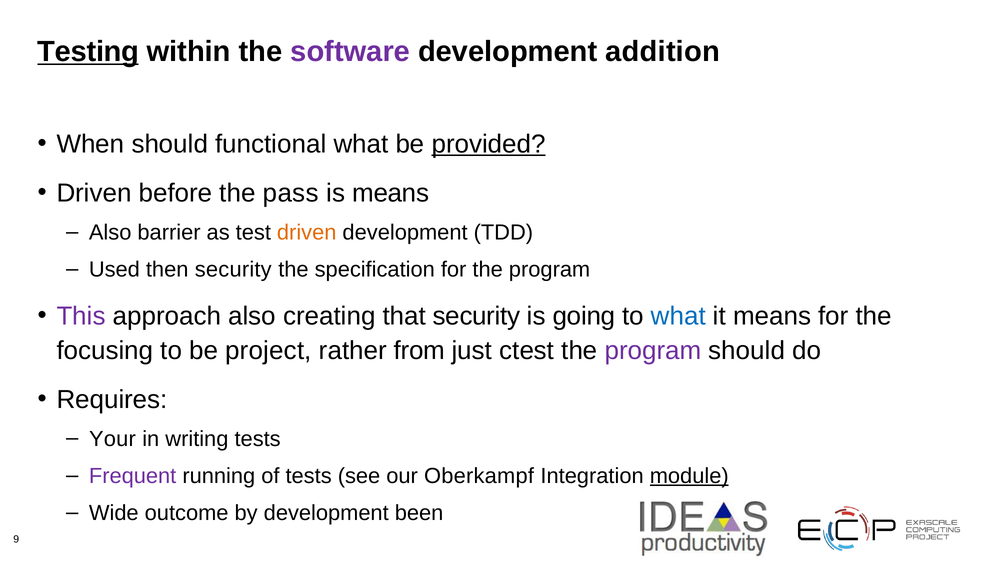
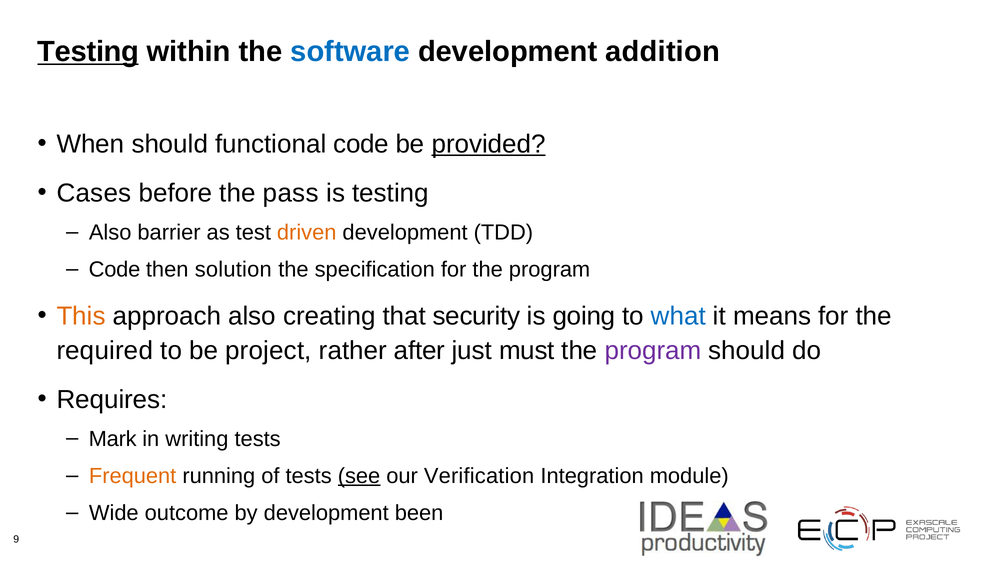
software colour: purple -> blue
functional what: what -> code
Driven at (94, 193): Driven -> Cases
is means: means -> testing
Used at (114, 270): Used -> Code
then security: security -> solution
This colour: purple -> orange
focusing: focusing -> required
from: from -> after
ctest: ctest -> must
Your: Your -> Mark
Frequent colour: purple -> orange
see underline: none -> present
Oberkampf: Oberkampf -> Verification
module underline: present -> none
